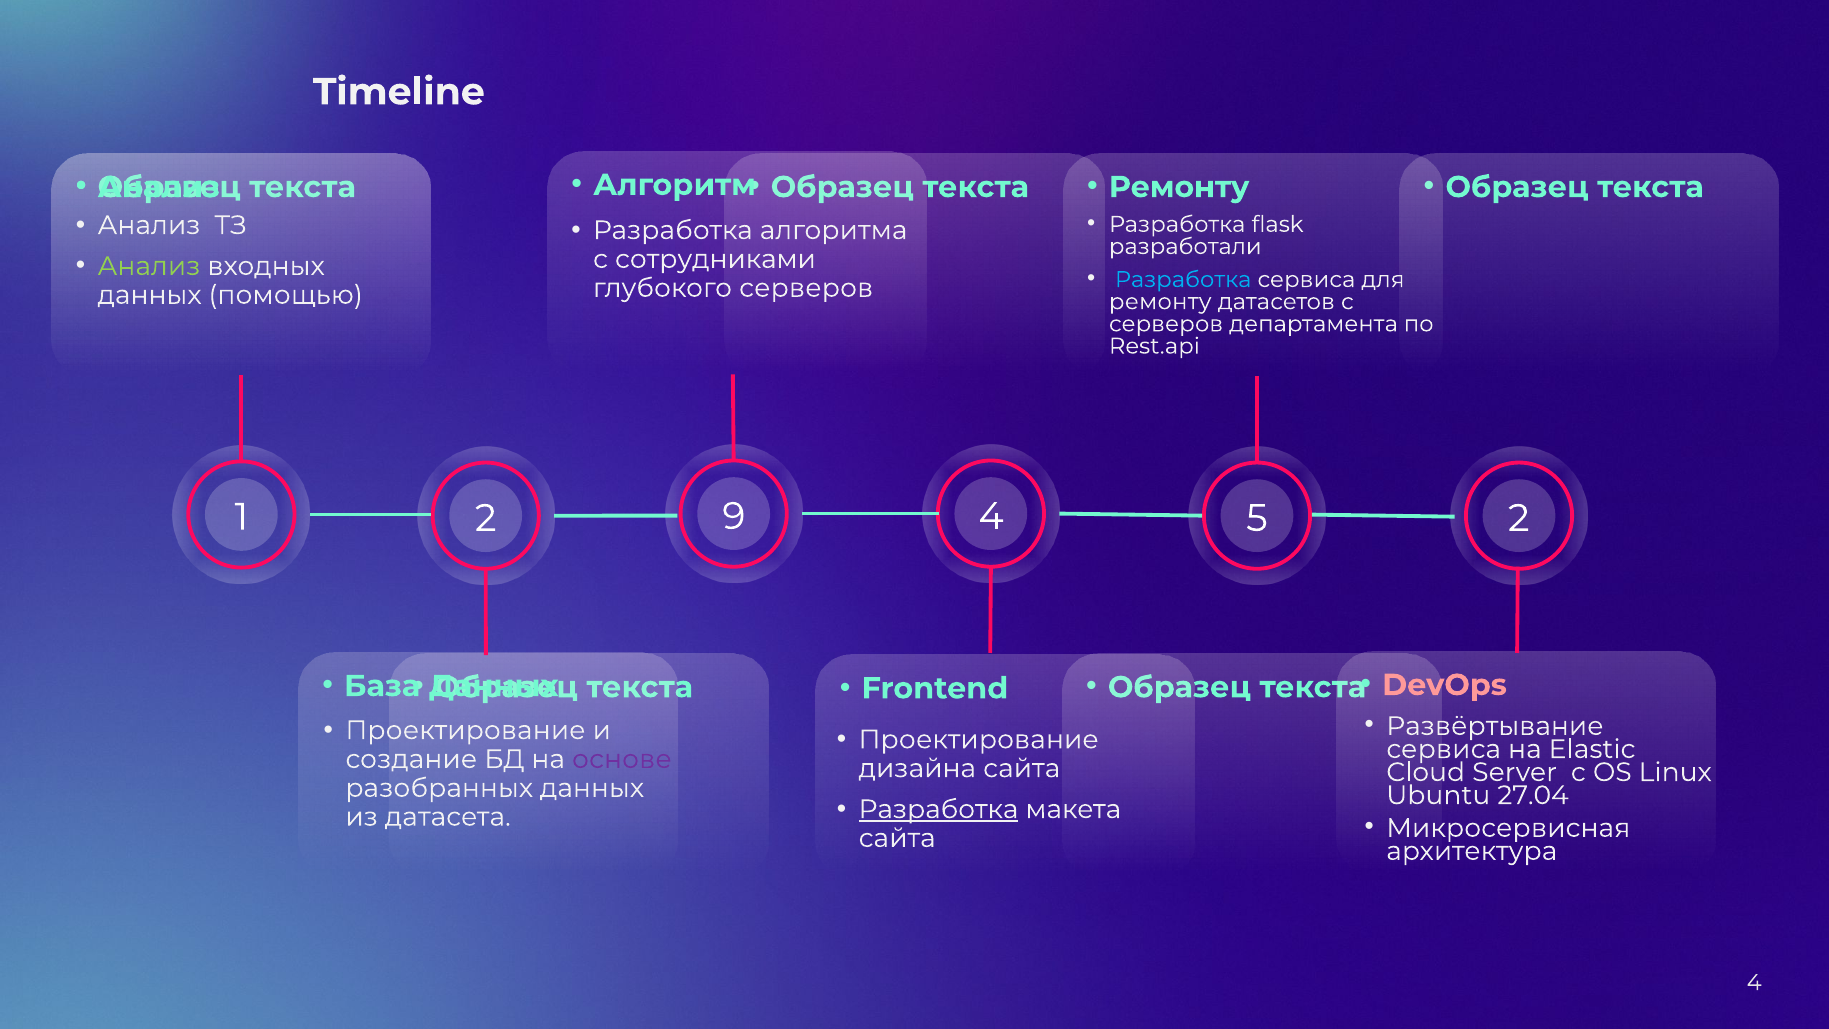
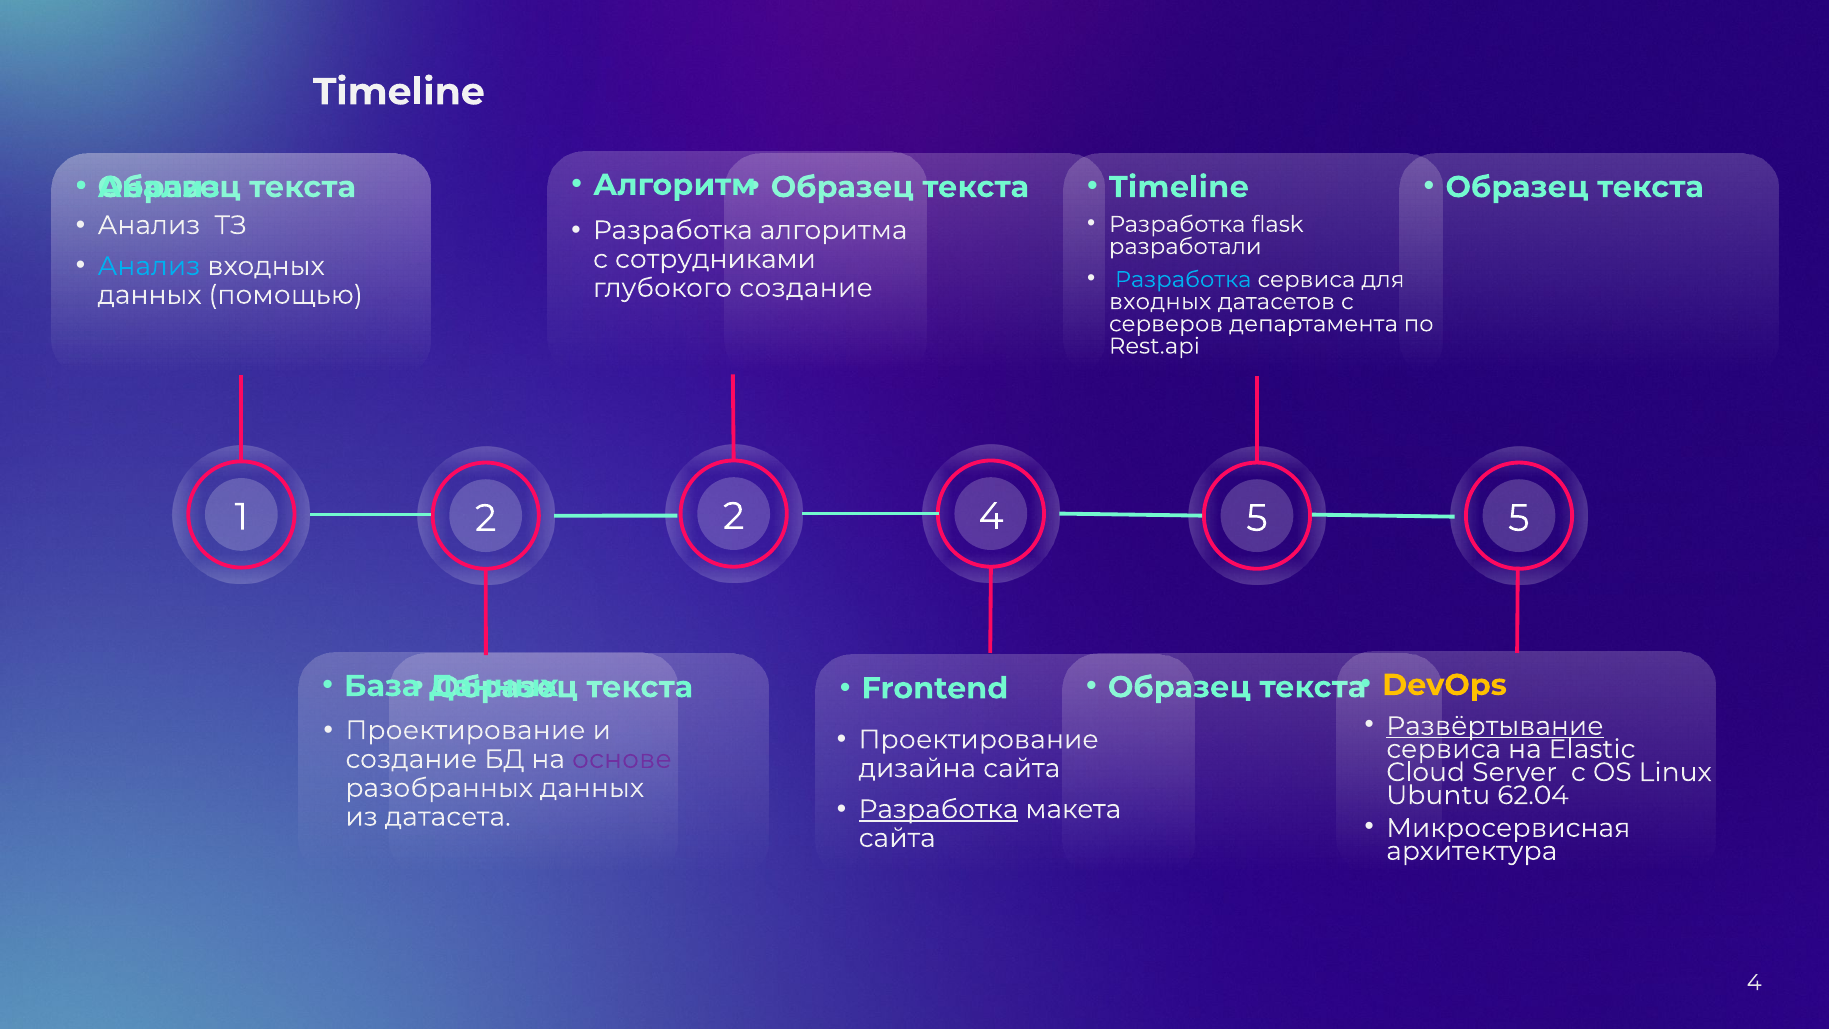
Ремонту at (1179, 187): Ремонту -> Timeline
Анализ at (149, 266) colour: light green -> light blue
глубокого серверов: серверов -> создание
ремонту at (1160, 302): ремонту -> входных
1 9: 9 -> 2
5 2: 2 -> 5
DevOps colour: pink -> yellow
Развёртывание underline: none -> present
27.04: 27.04 -> 62.04
